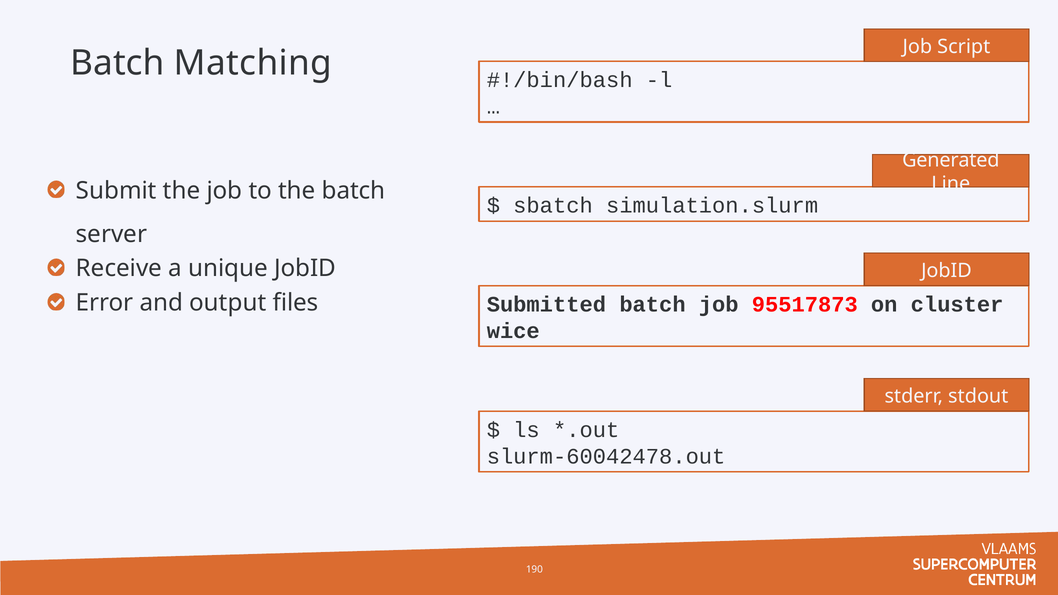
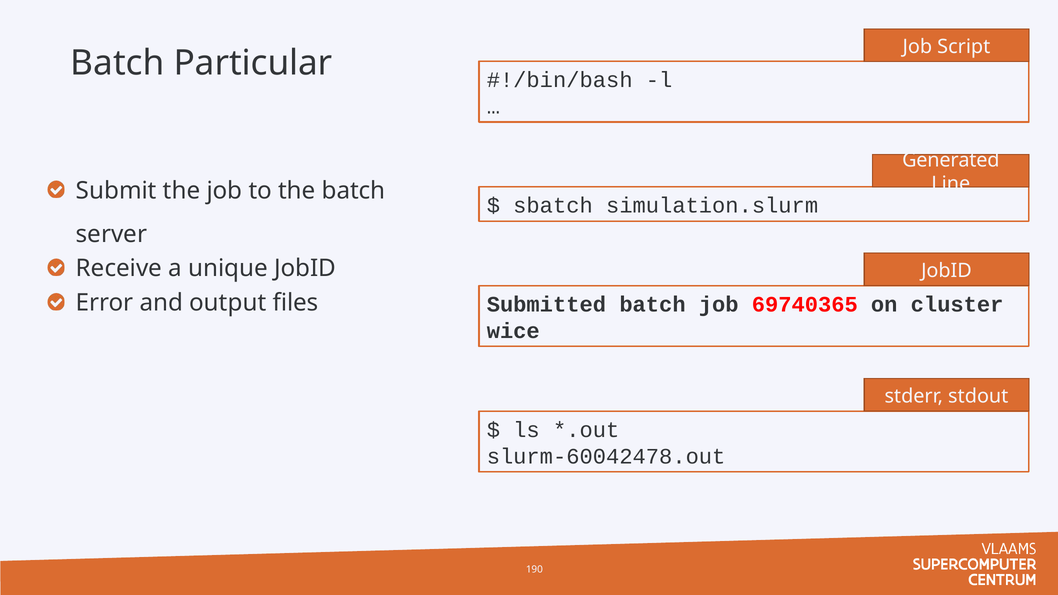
Matching: Matching -> Particular
95517873: 95517873 -> 69740365
